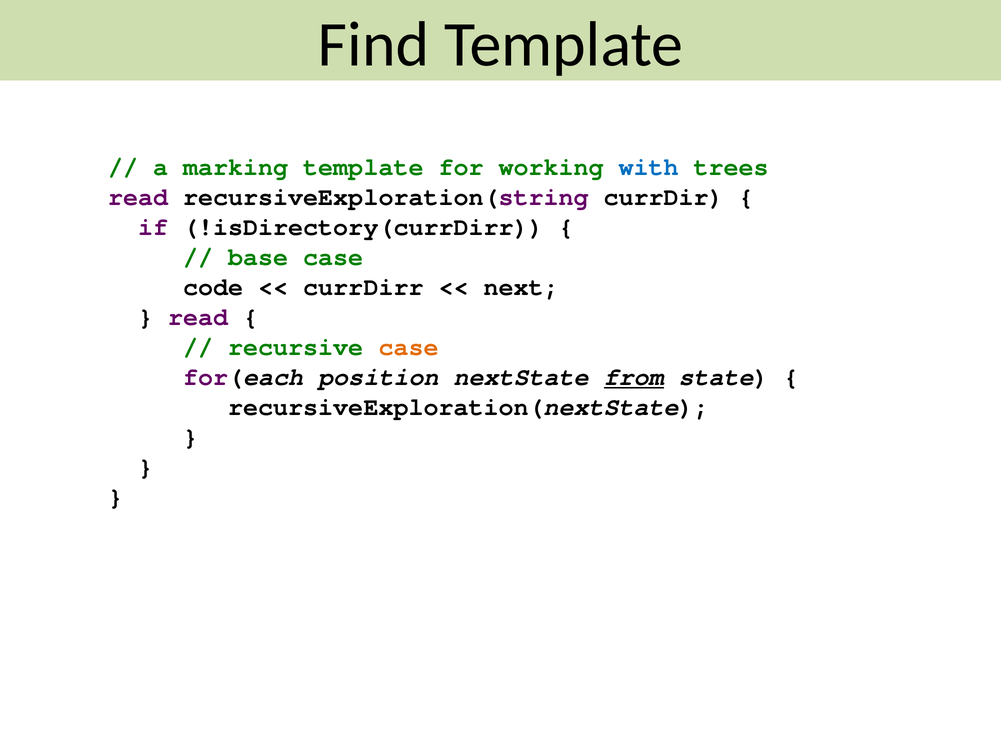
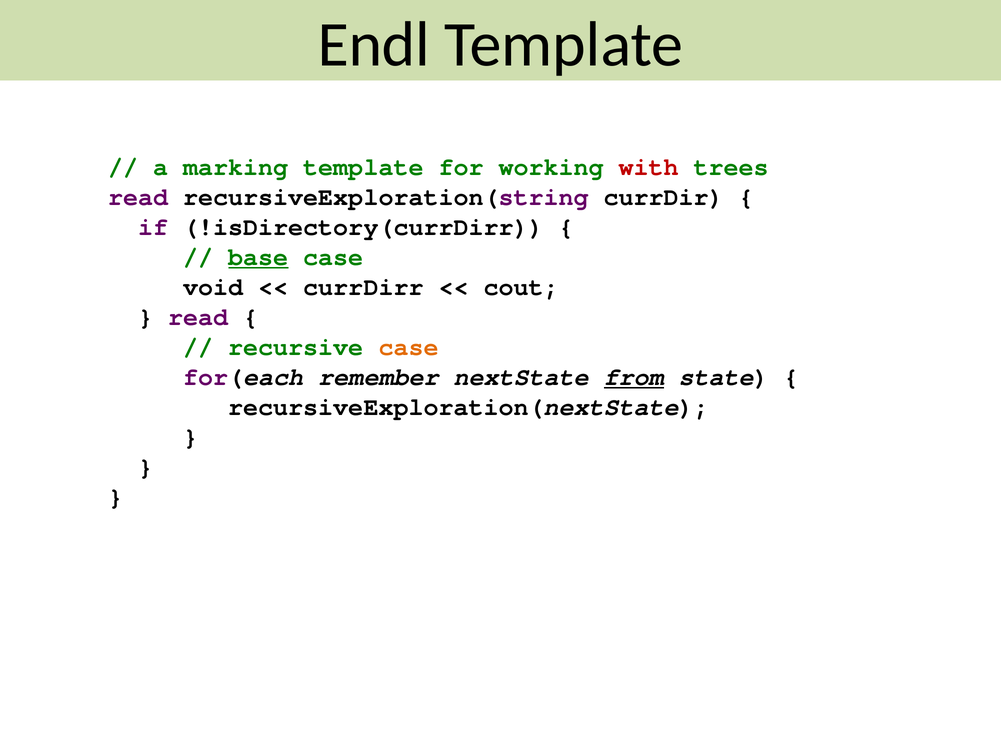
Find: Find -> Endl
with colour: blue -> red
base underline: none -> present
code: code -> void
next: next -> cout
position: position -> remember
